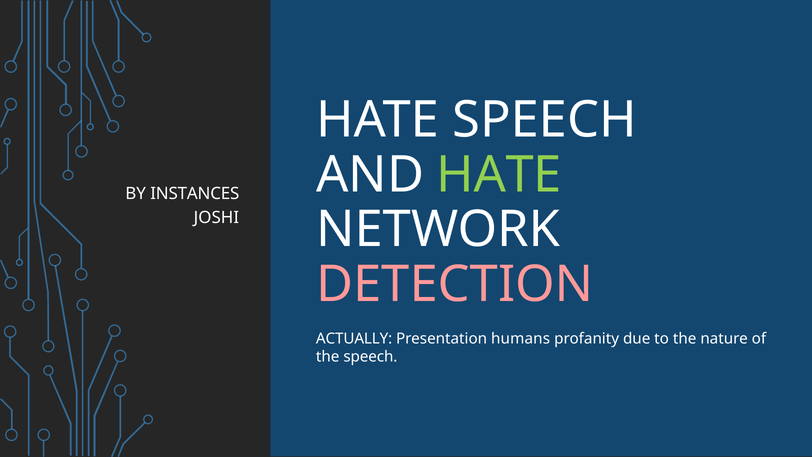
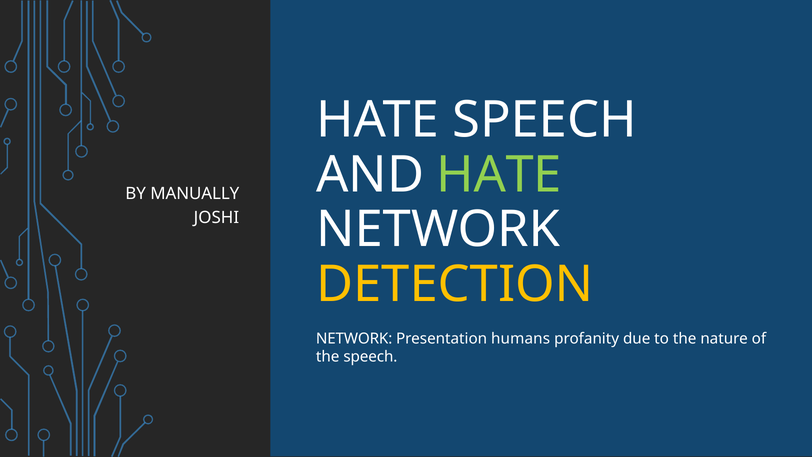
INSTANCES: INSTANCES -> MANUALLY
DETECTION colour: pink -> yellow
ACTUALLY at (354, 338): ACTUALLY -> NETWORK
